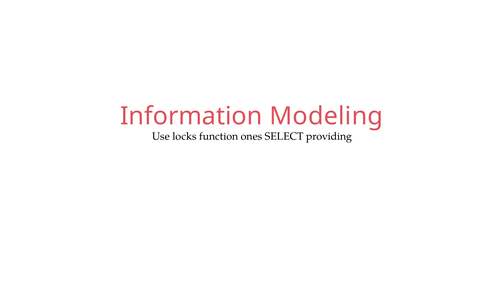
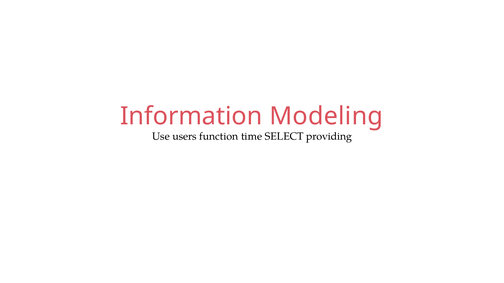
locks: locks -> users
ones: ones -> time
